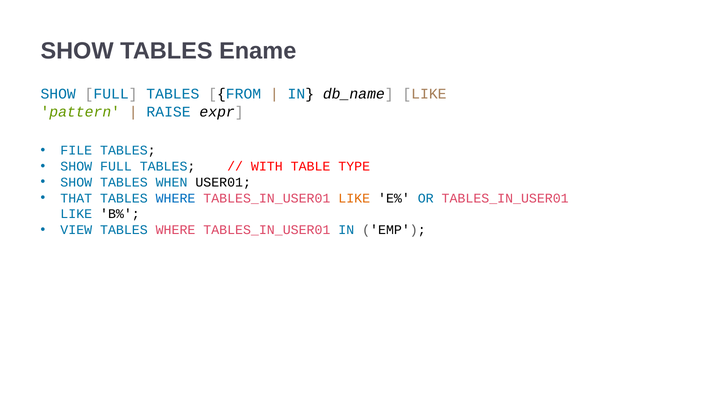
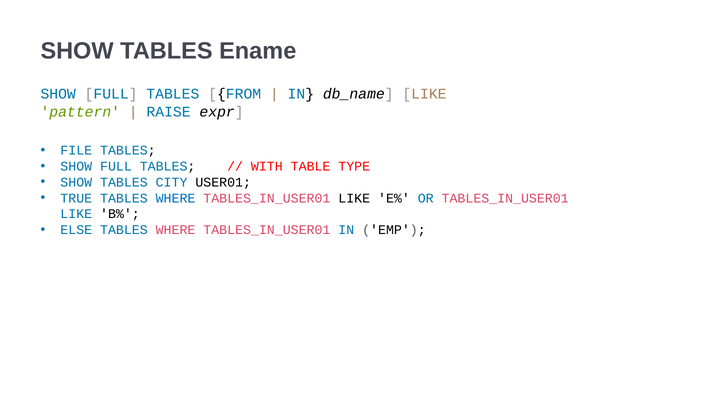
WHEN: WHEN -> CITY
THAT: THAT -> TRUE
LIKE at (354, 198) colour: orange -> black
VIEW: VIEW -> ELSE
